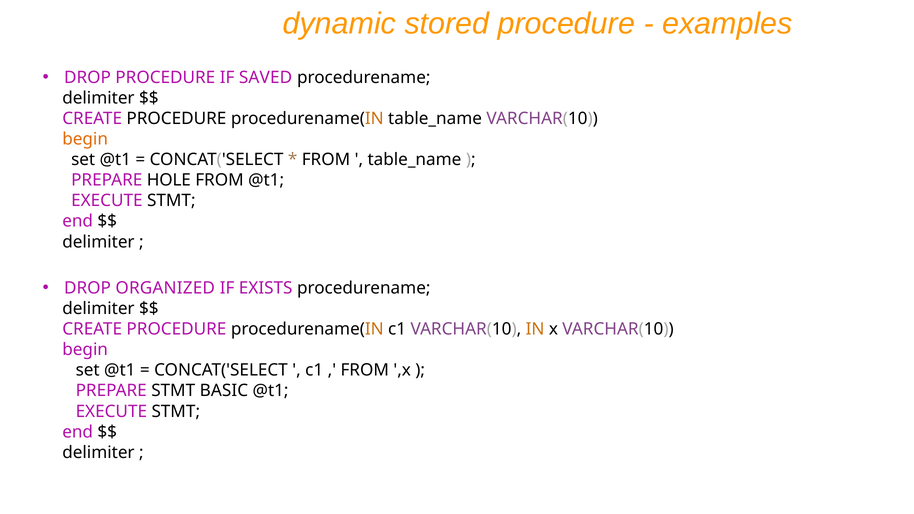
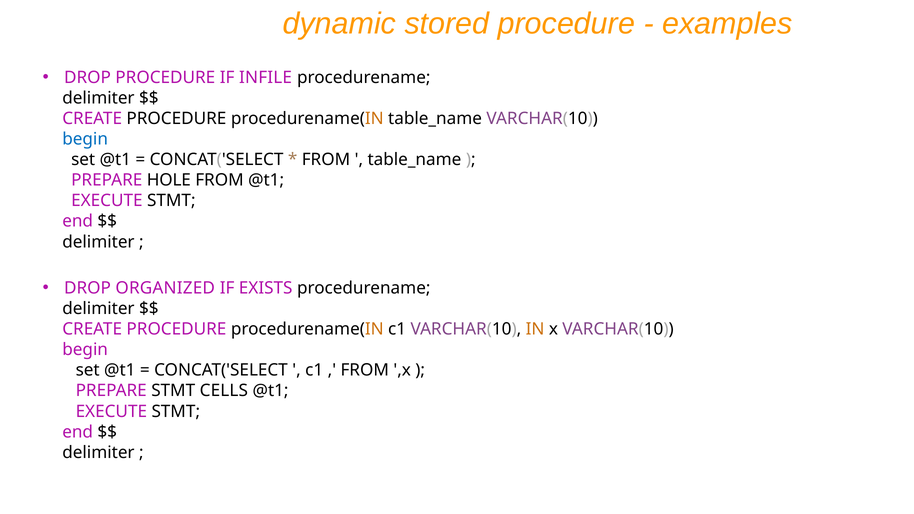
SAVED: SAVED -> INFILE
begin at (85, 139) colour: orange -> blue
BASIC: BASIC -> CELLS
